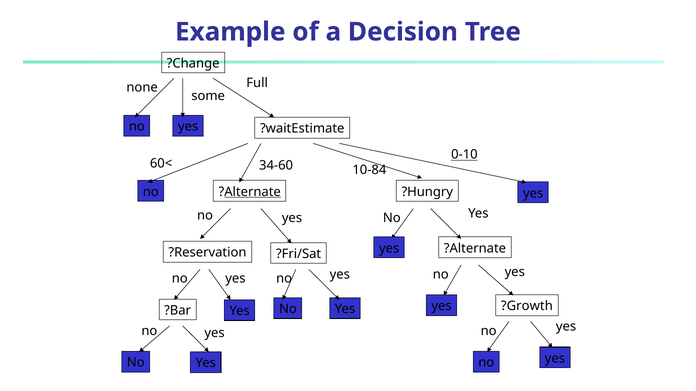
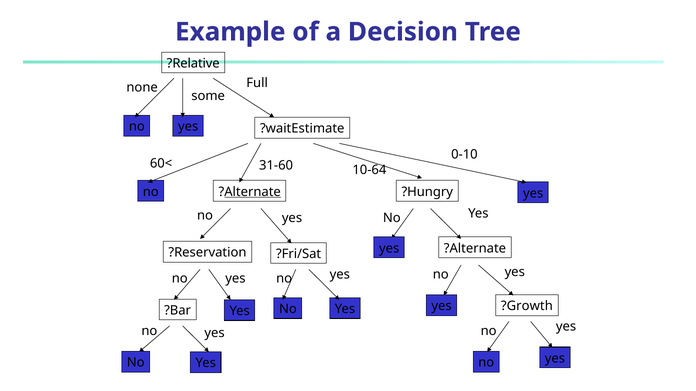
Change: Change -> Relative
0-10 underline: present -> none
34-60: 34-60 -> 31-60
10-84: 10-84 -> 10-64
